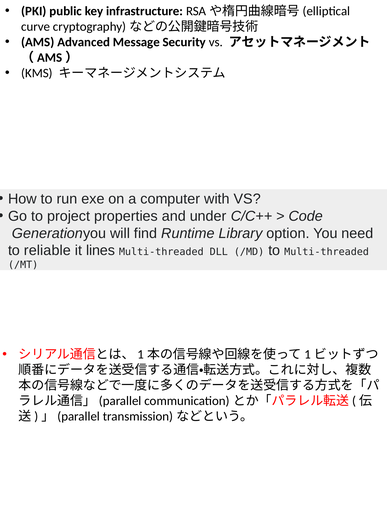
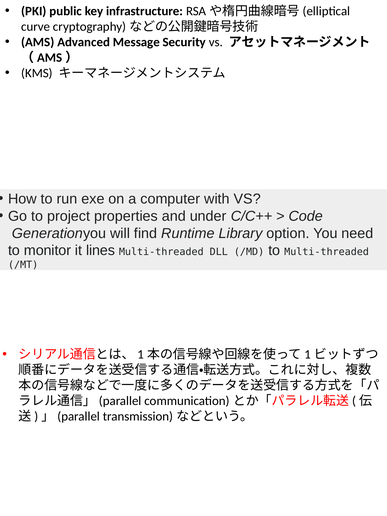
reliable: reliable -> monitor
